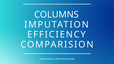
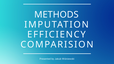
COLUMNS: COLUMNS -> METHODS
